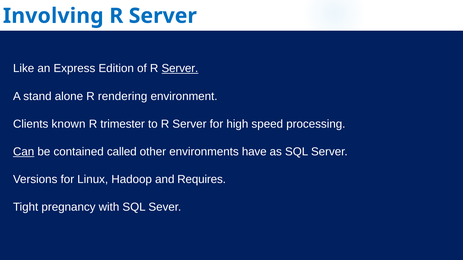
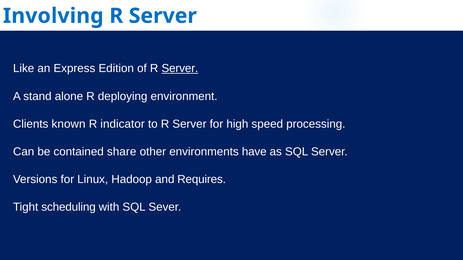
rendering: rendering -> deploying
trimester: trimester -> indicator
Can underline: present -> none
called: called -> share
pregnancy: pregnancy -> scheduling
